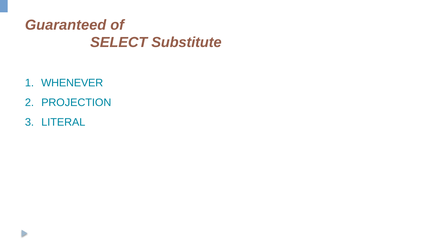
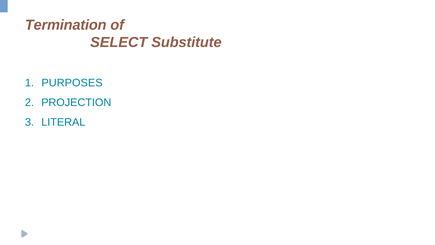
Guaranteed: Guaranteed -> Termination
WHENEVER: WHENEVER -> PURPOSES
